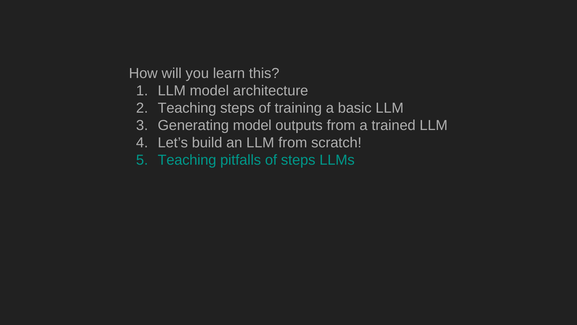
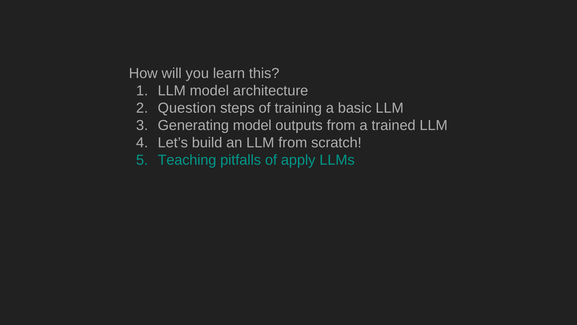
Teaching at (187, 108): Teaching -> Question
of steps: steps -> apply
